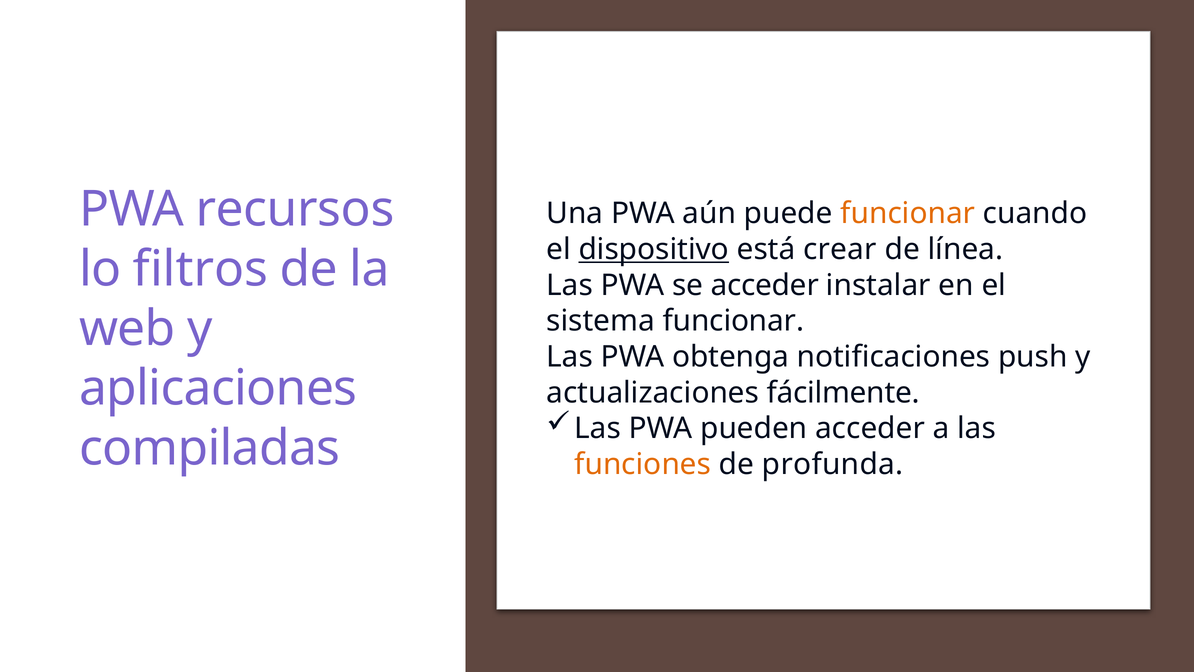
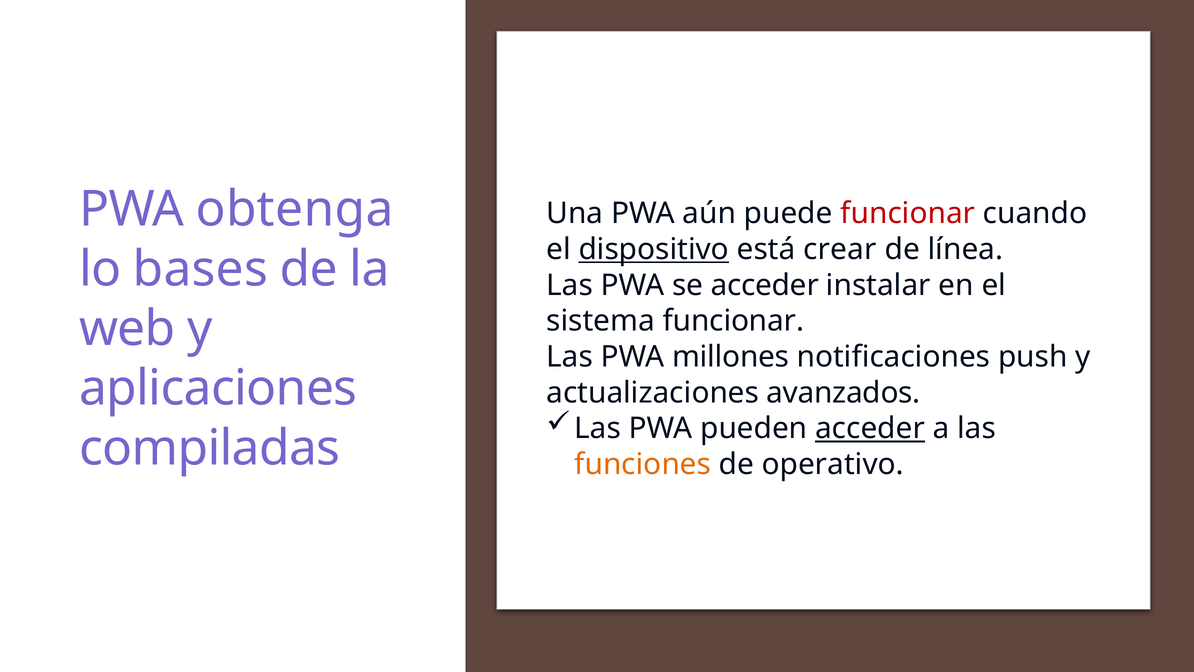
recursos: recursos -> obtenga
funcionar at (908, 213) colour: orange -> red
filtros: filtros -> bases
obtenga: obtenga -> millones
fácilmente: fácilmente -> avanzados
acceder at (870, 428) underline: none -> present
profunda: profunda -> operativo
